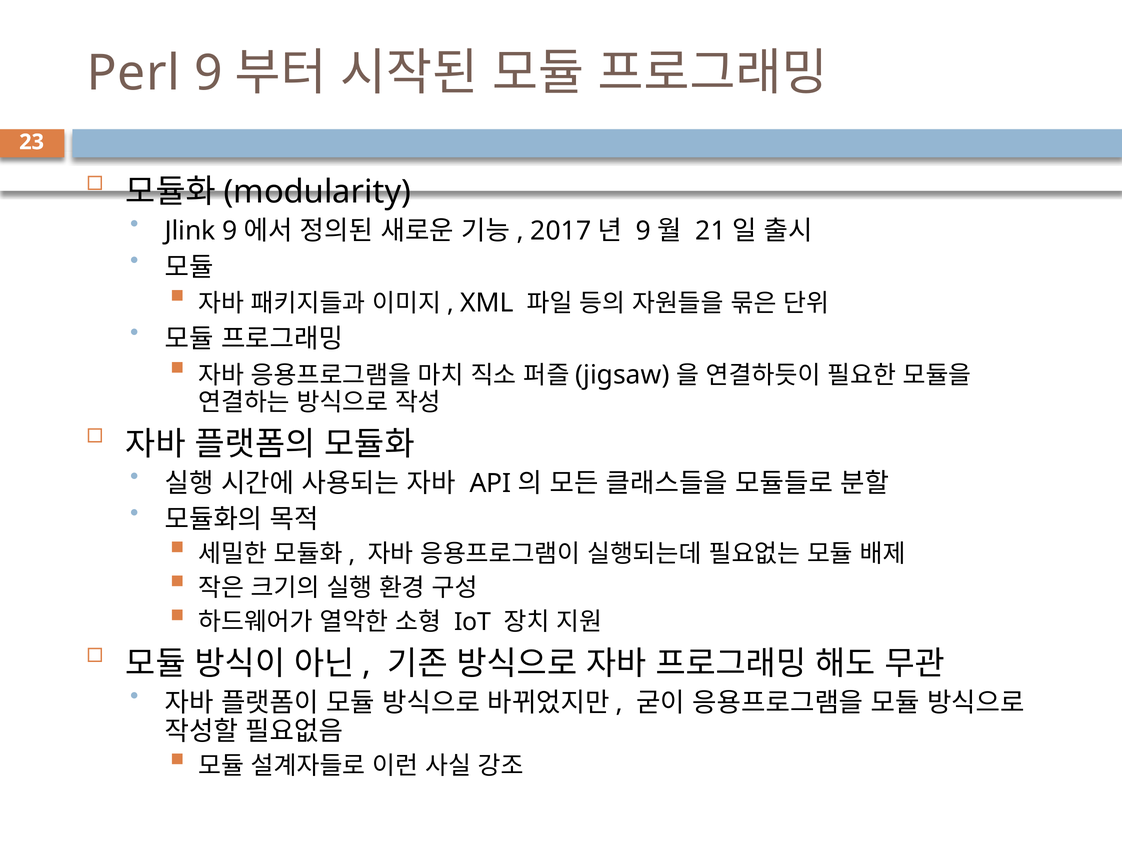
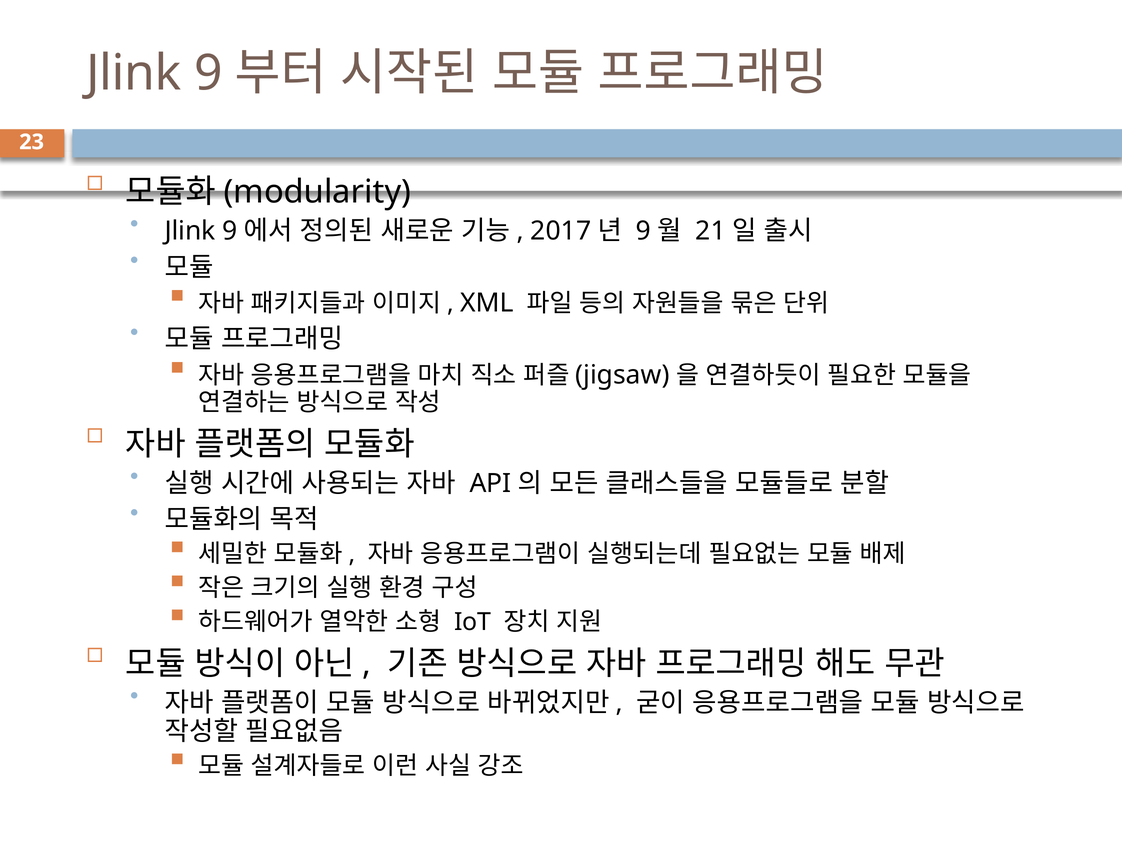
Perl at (133, 73): Perl -> Jlink
